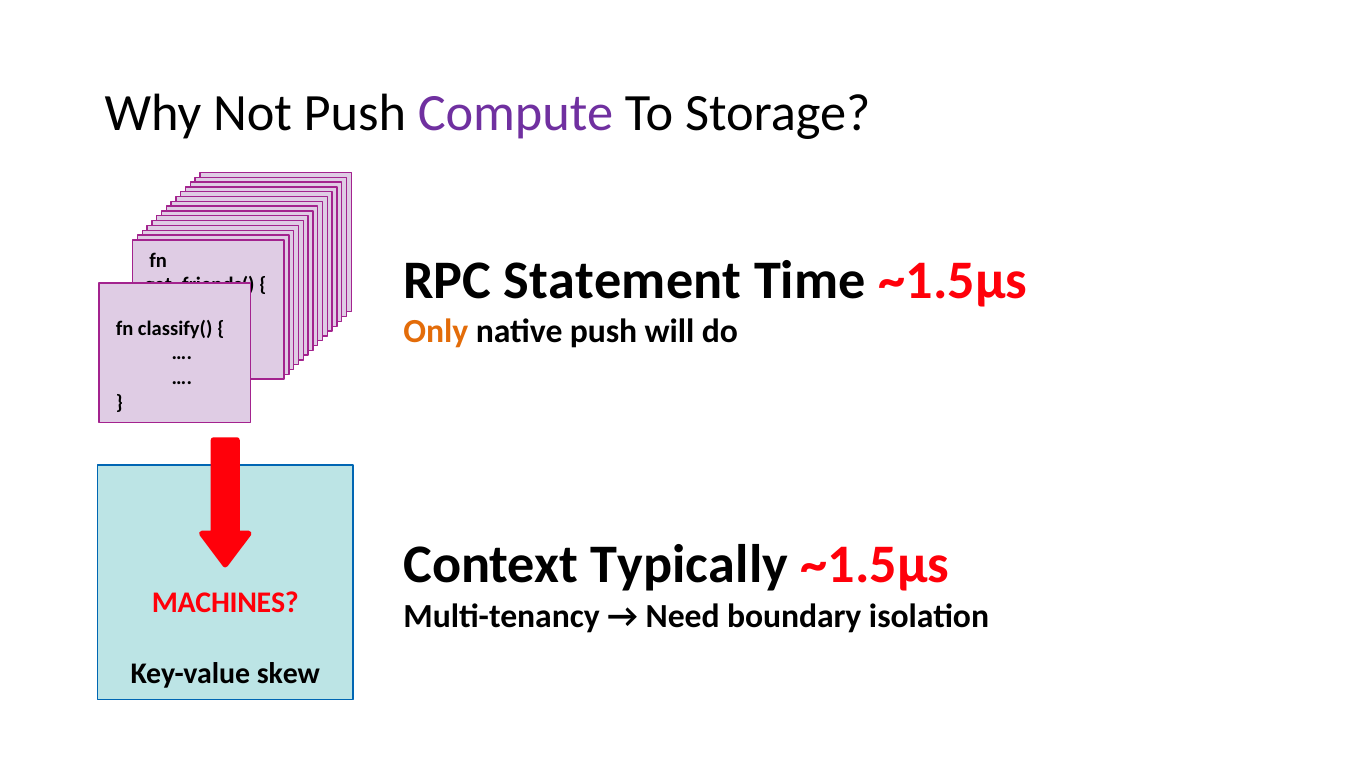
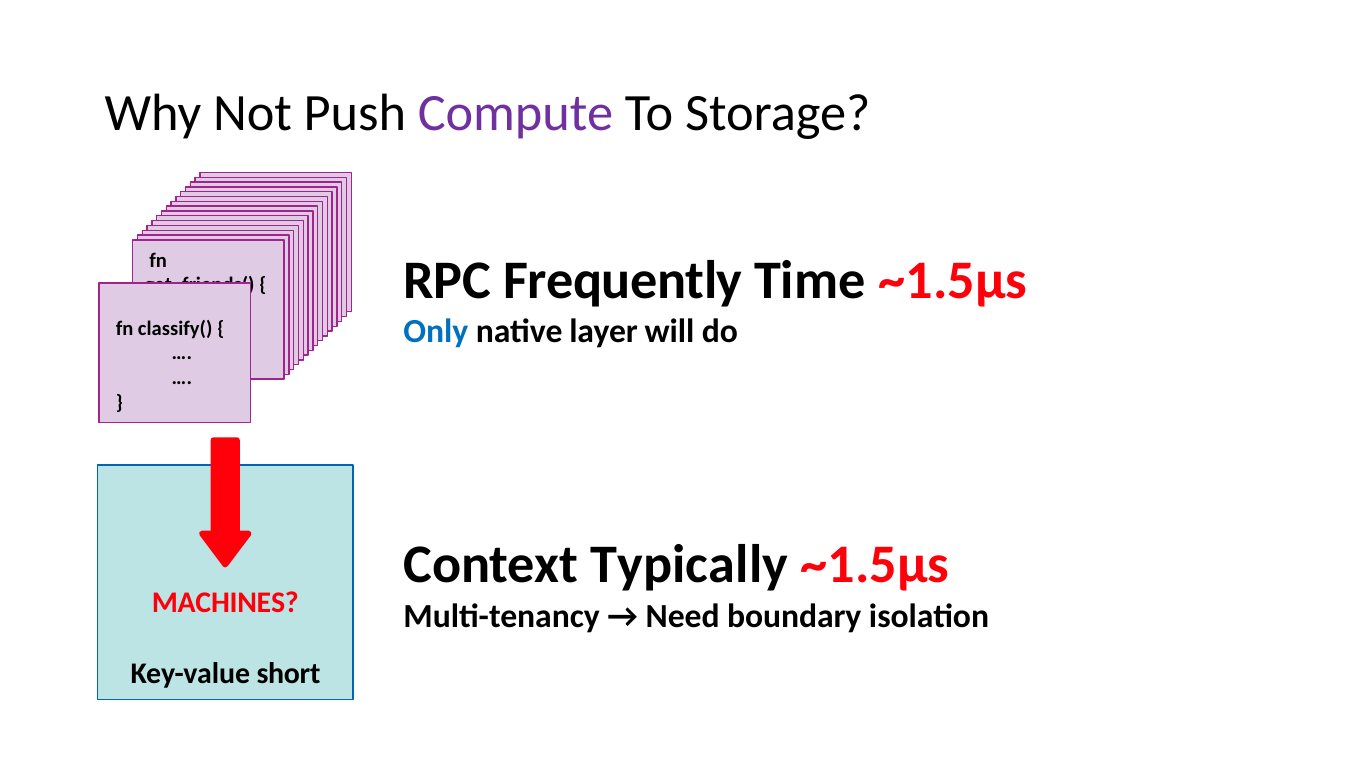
Statement: Statement -> Frequently
Only colour: orange -> blue
native push: push -> layer
skew: skew -> short
